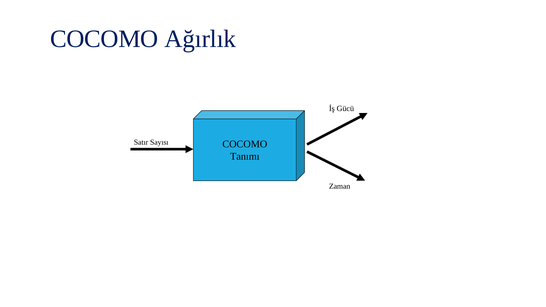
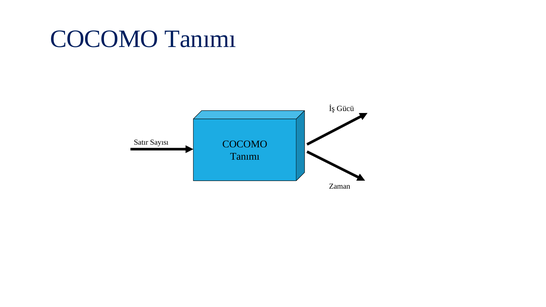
Ağırlık at (200, 39): Ağırlık -> Tanımı
